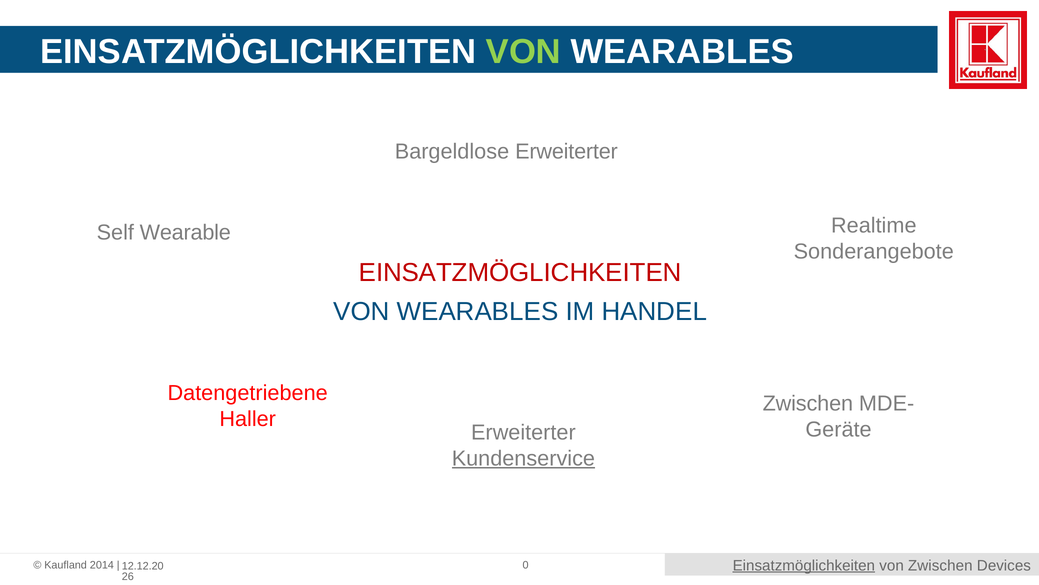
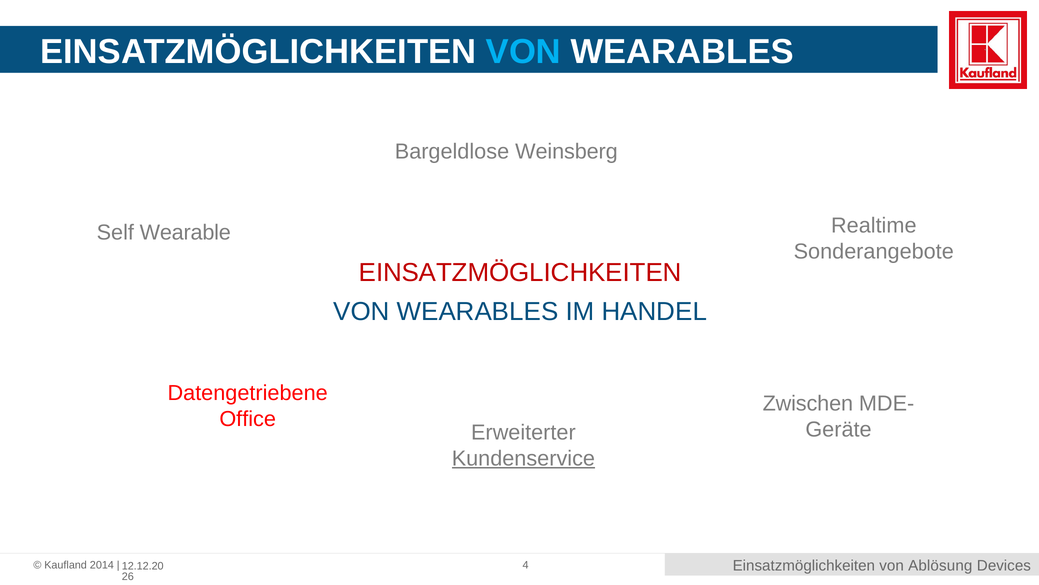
VON at (523, 52) colour: light green -> light blue
Bargeldlose Erweiterter: Erweiterter -> Weinsberg
Haller: Haller -> Office
Einsatzmöglichkeiten at (804, 565) underline: present -> none
von Zwischen: Zwischen -> Ablösung
0: 0 -> 4
